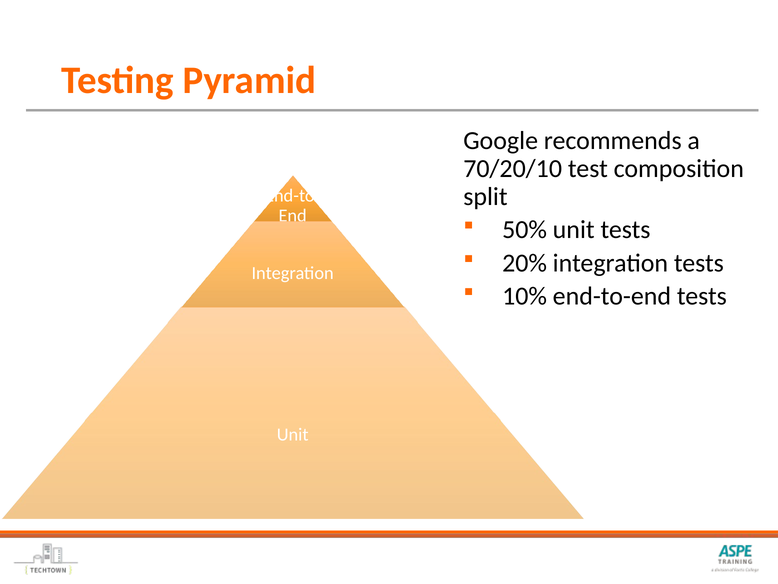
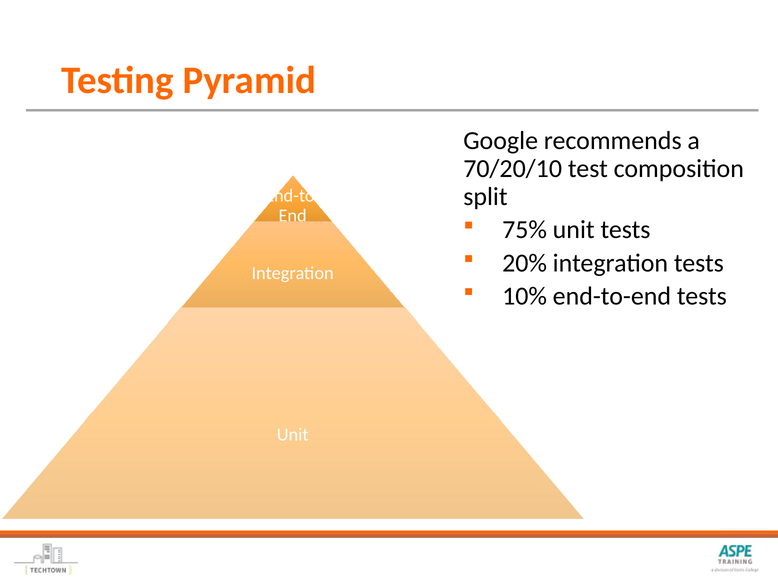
50%: 50% -> 75%
